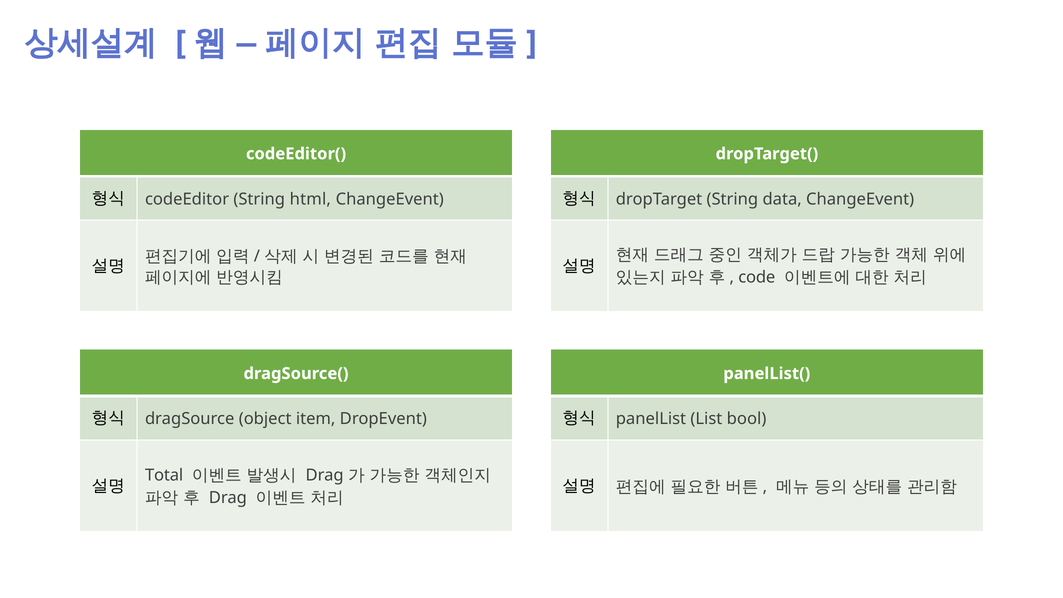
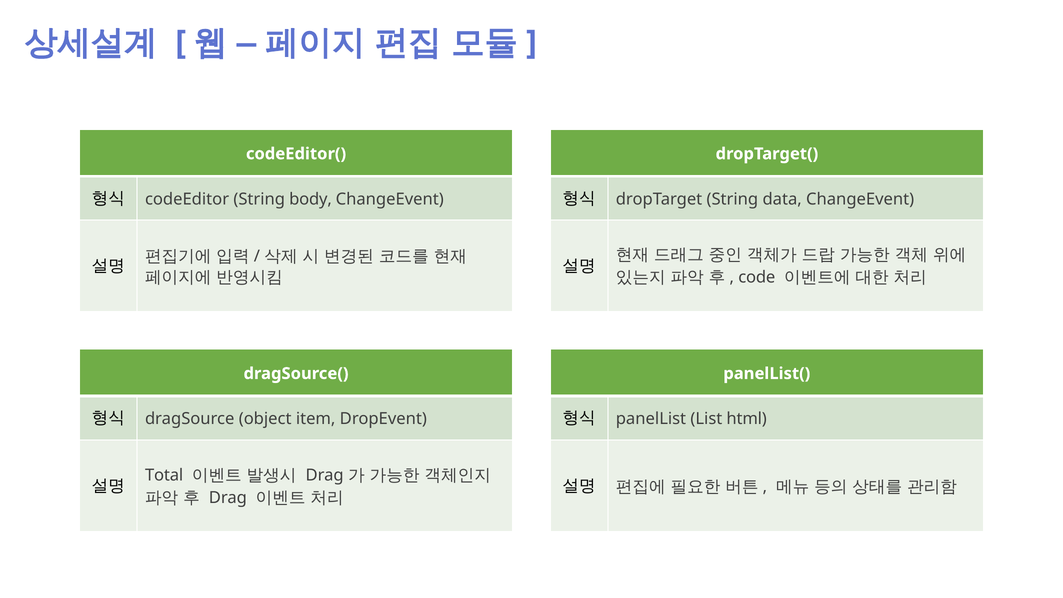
html: html -> body
bool: bool -> html
